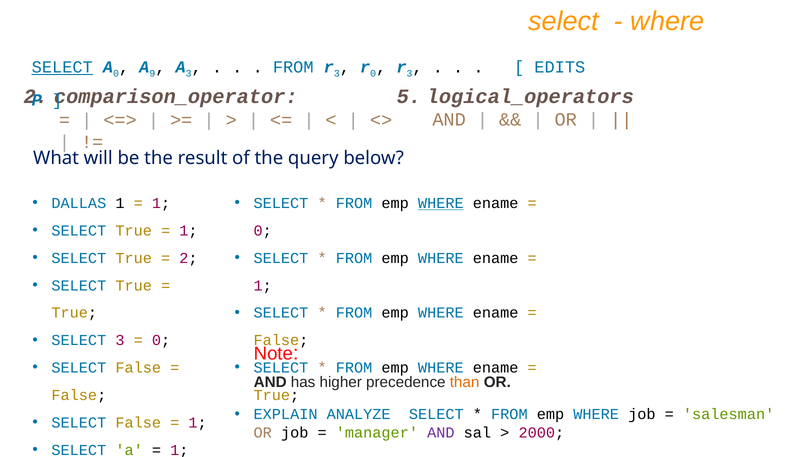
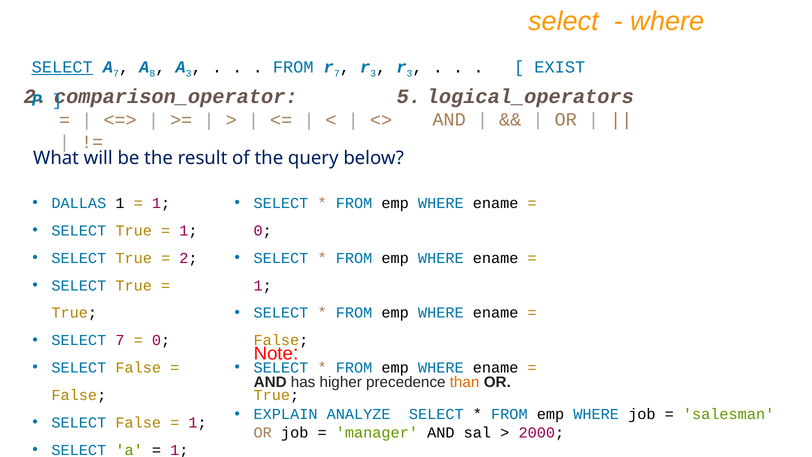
A 0: 0 -> 7
9: 9 -> 8
3 at (337, 74): 3 -> 7
0 at (373, 74): 0 -> 3
EDITS: EDITS -> EXIST
WHERE at (441, 203) underline: present -> none
SELECT 3: 3 -> 7
AND at (441, 432) colour: purple -> black
